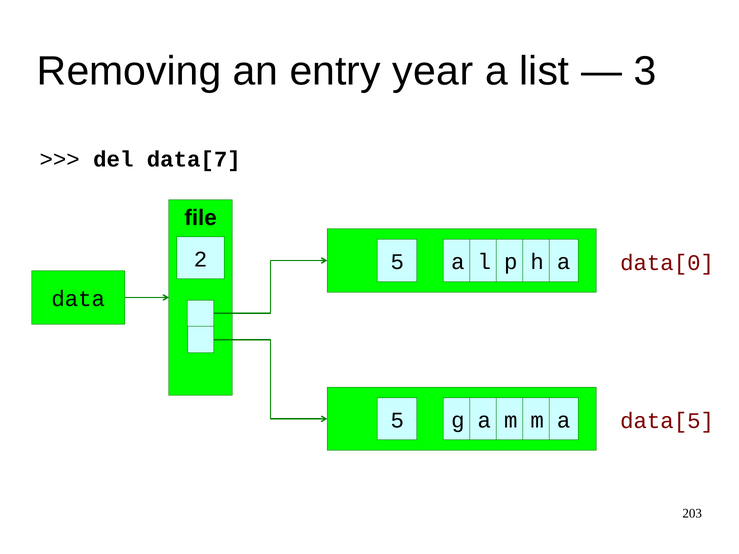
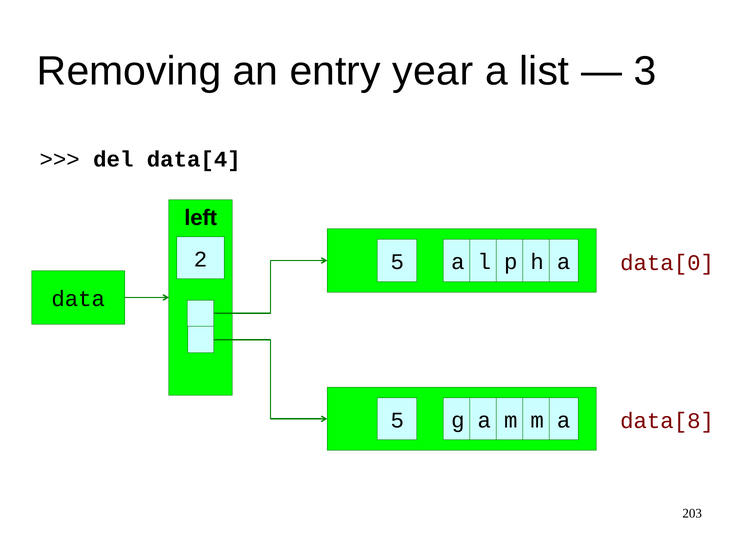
data[7: data[7 -> data[4
file: file -> left
data[5: data[5 -> data[8
